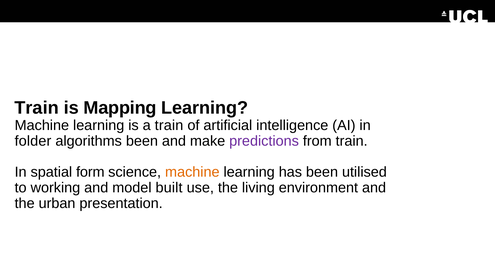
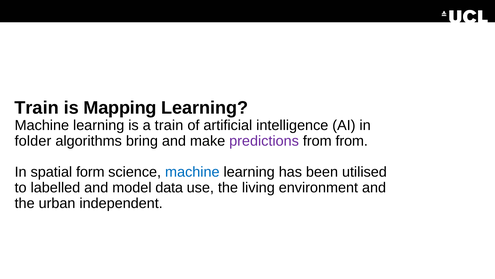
algorithms been: been -> bring
from train: train -> from
machine at (192, 172) colour: orange -> blue
working: working -> labelled
built: built -> data
presentation: presentation -> independent
